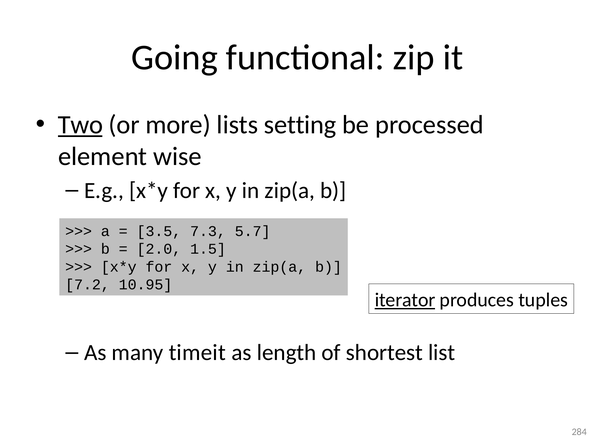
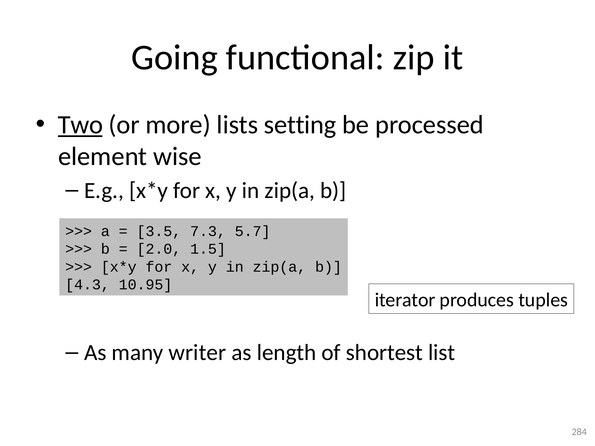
7.2: 7.2 -> 4.3
iterator underline: present -> none
timeit: timeit -> writer
